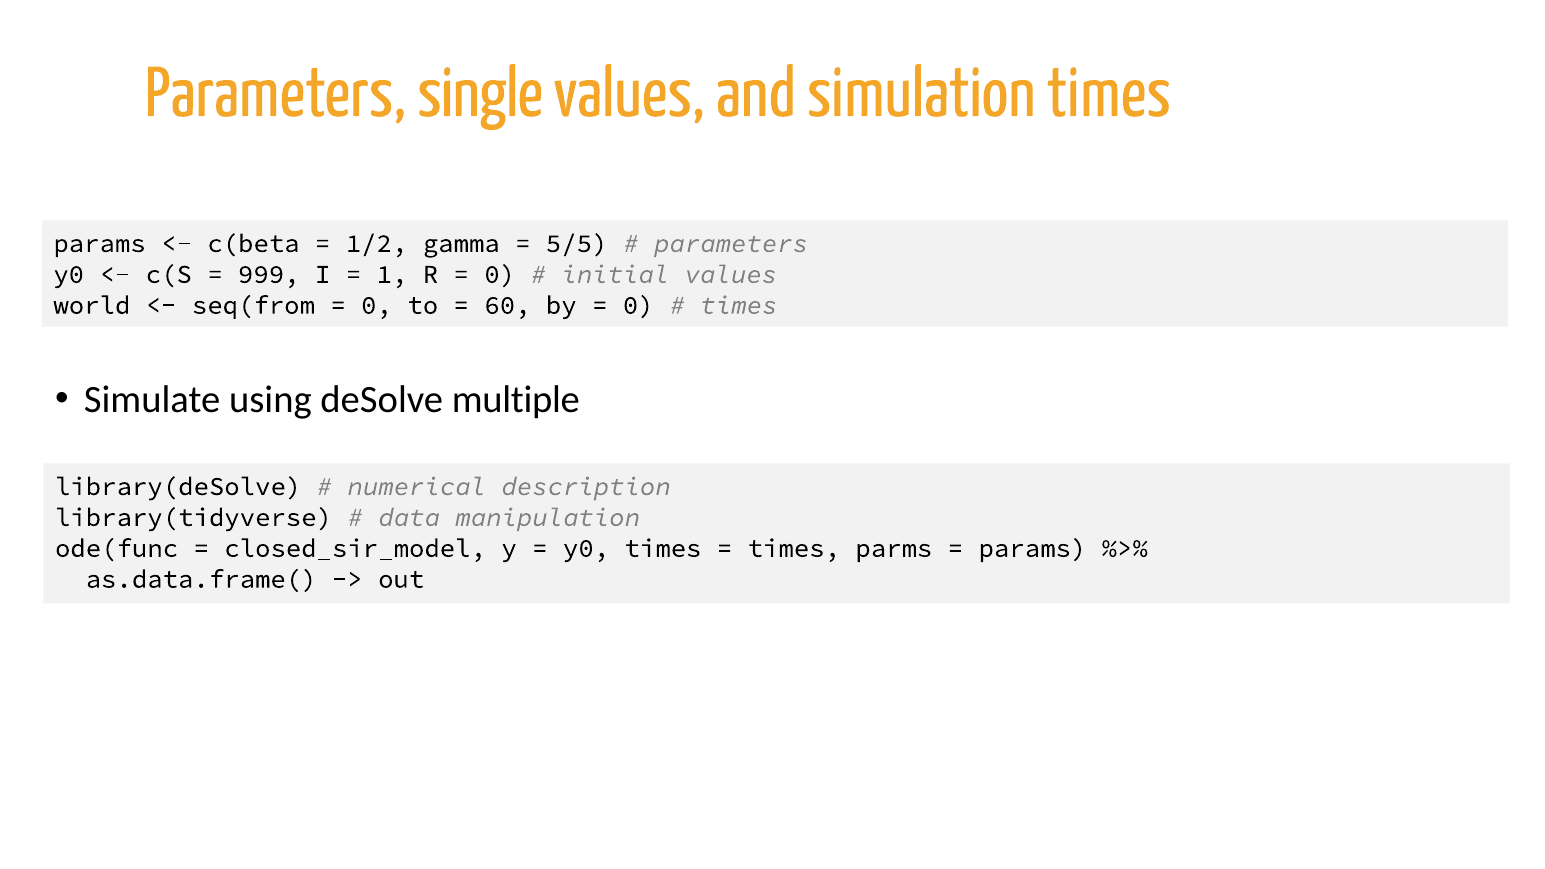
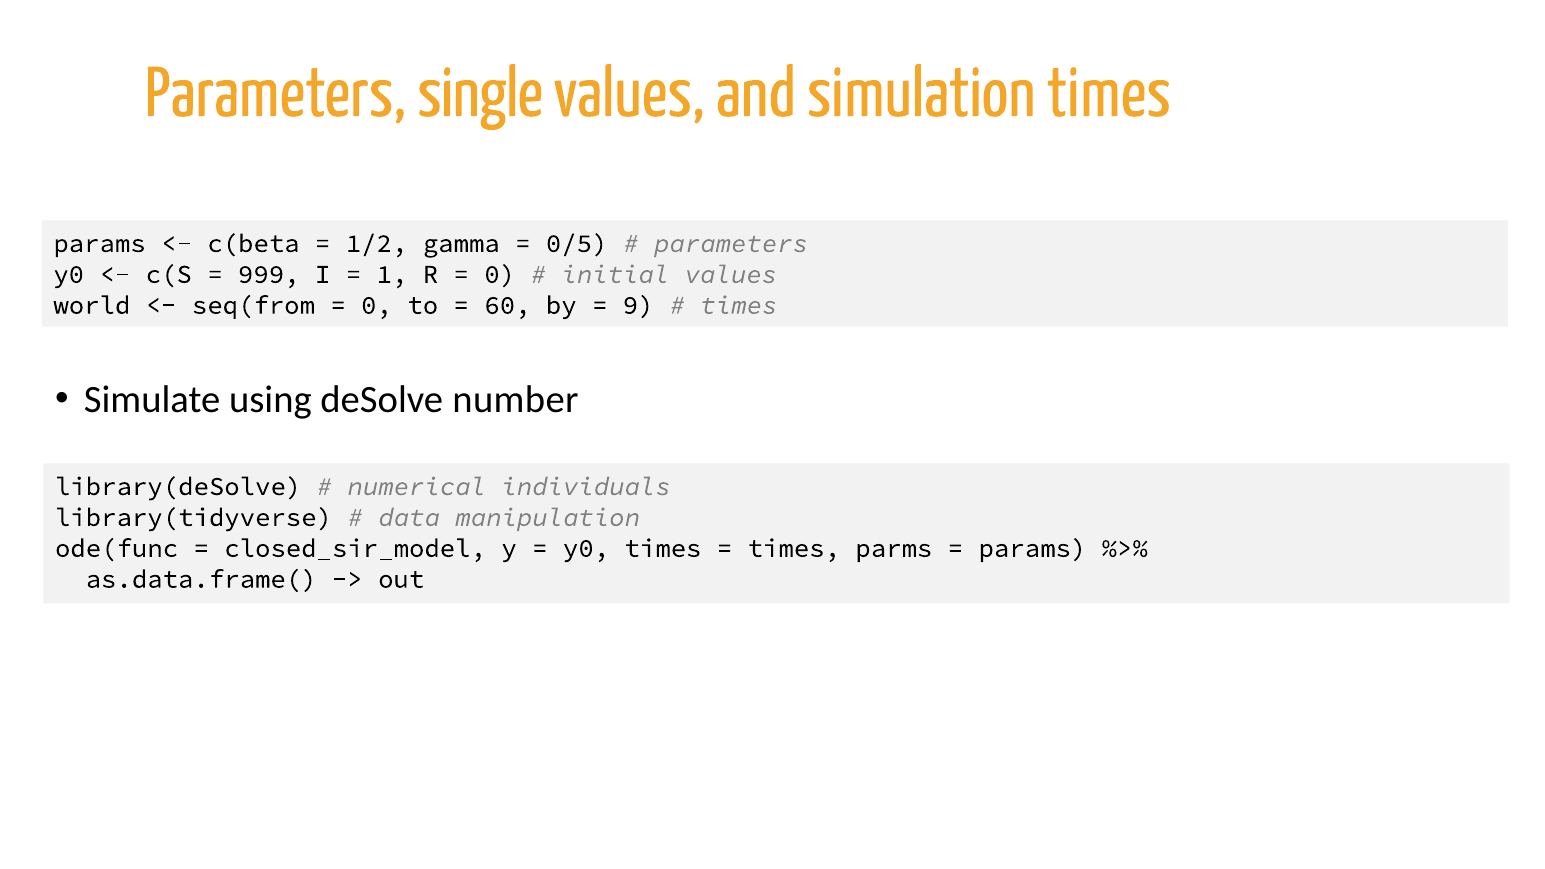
5/5: 5/5 -> 0/5
0 at (638, 305): 0 -> 9
multiple: multiple -> number
description: description -> individuals
